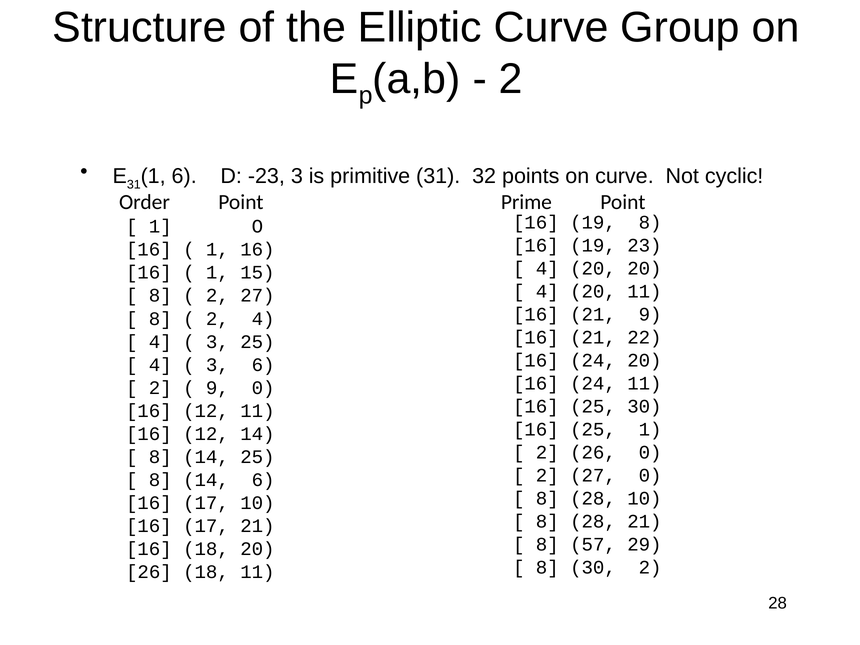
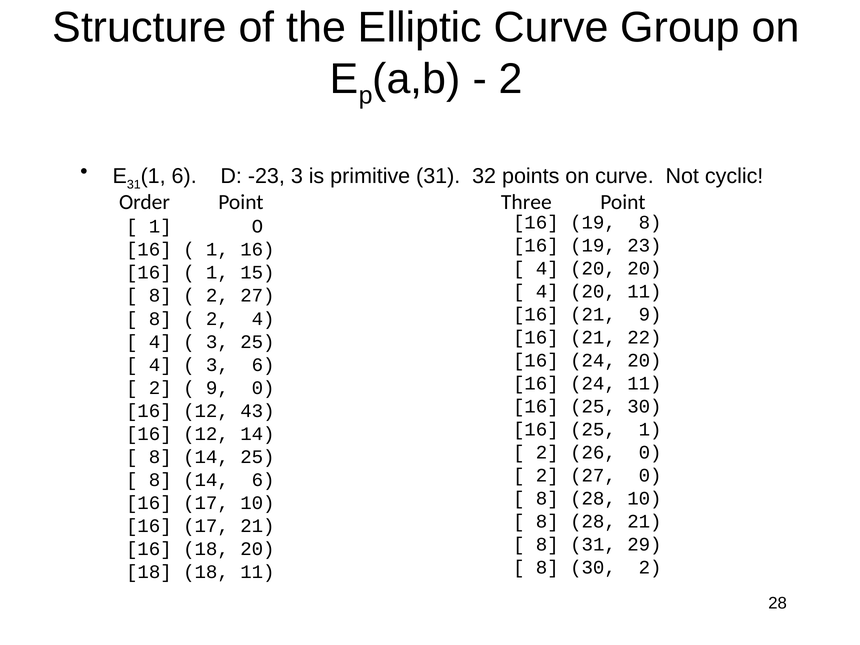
Prime: Prime -> Three
12 11: 11 -> 43
8 57: 57 -> 31
26 at (149, 572): 26 -> 18
